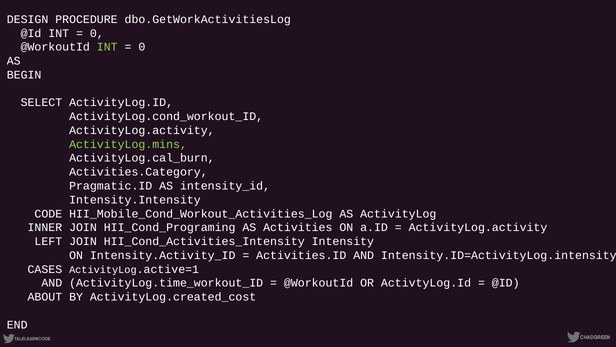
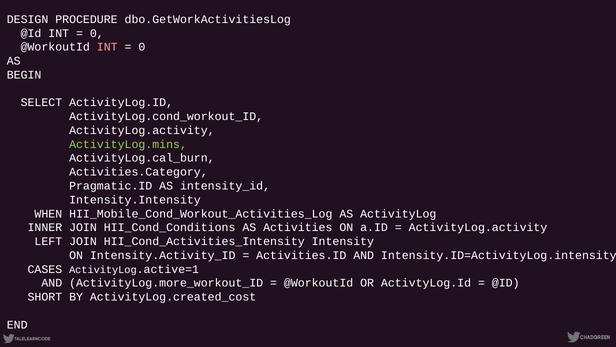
INT at (107, 47) colour: light green -> pink
CODE: CODE -> WHEN
HII_Cond_Programing: HII_Cond_Programing -> HII_Cond_Conditions
ActivityLog.time_workout_ID: ActivityLog.time_workout_ID -> ActivityLog.more_workout_ID
ABOUT: ABOUT -> SHORT
